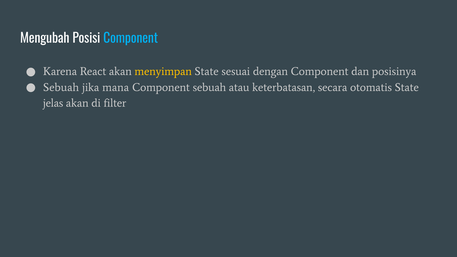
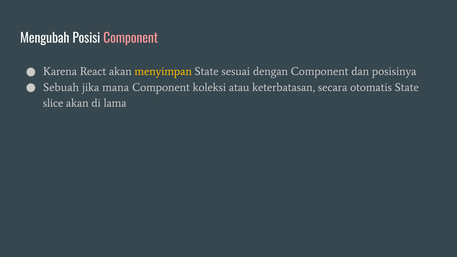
Component at (131, 38) colour: light blue -> pink
Component sebuah: sebuah -> koleksi
jelas: jelas -> slice
filter: filter -> lama
